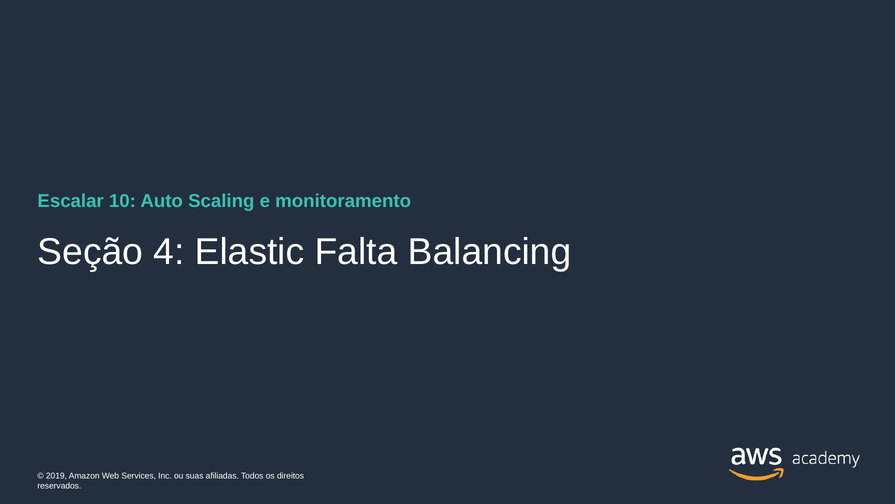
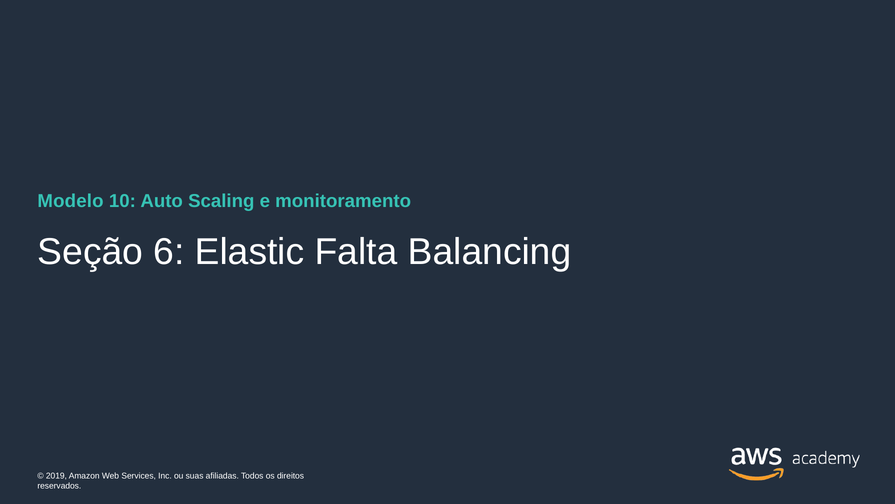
Escalar: Escalar -> Modelo
4: 4 -> 6
